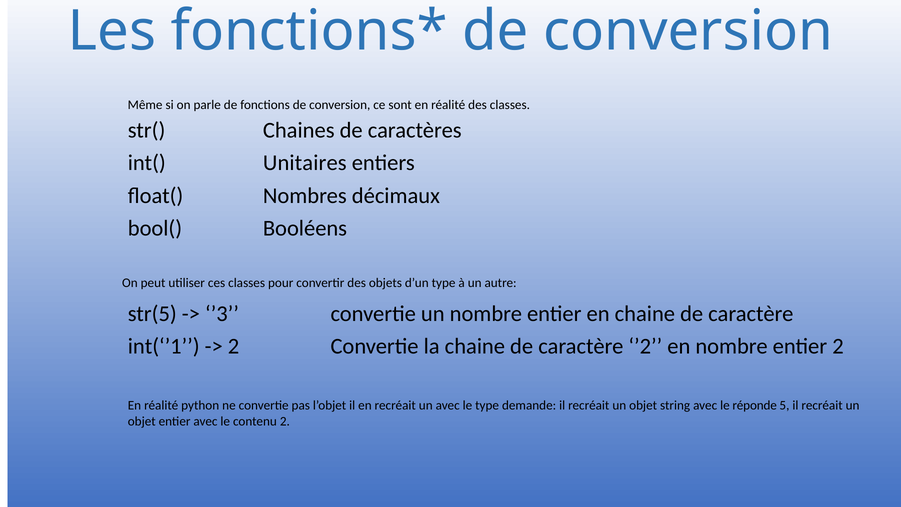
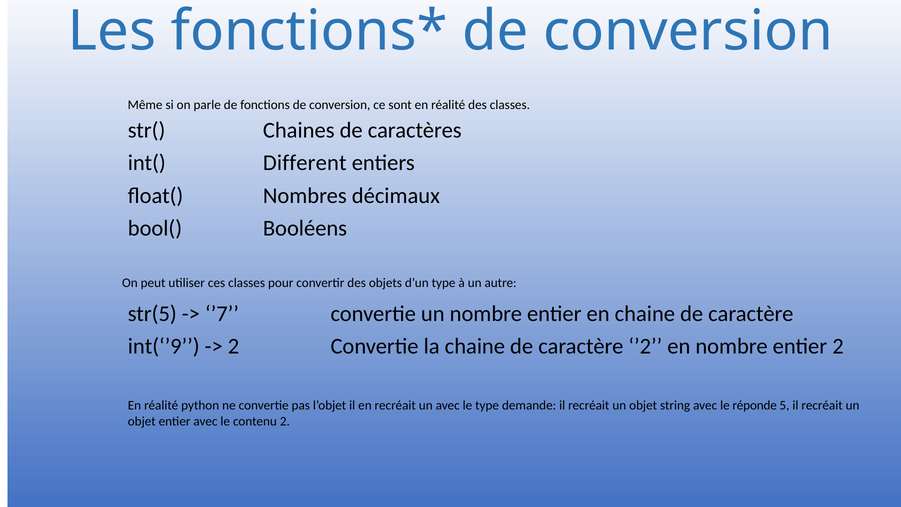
Unitaires: Unitaires -> Different
’3: ’3 -> ’7
int(‘’1: int(‘’1 -> int(‘’9
